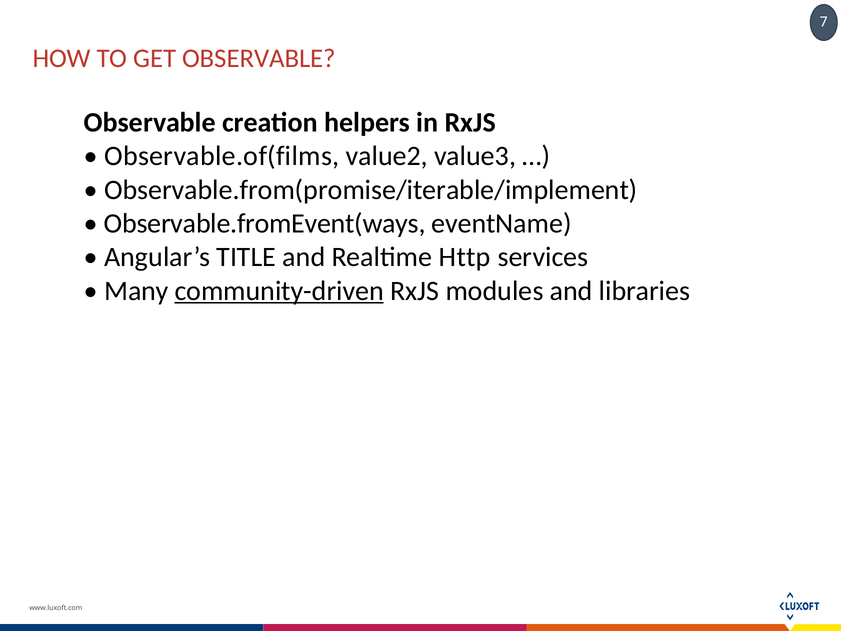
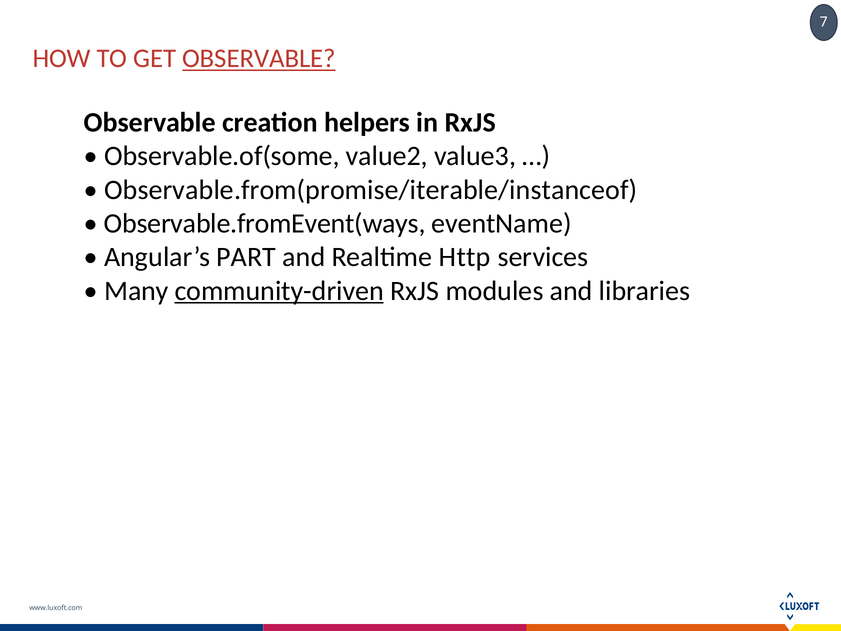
OBSERVABLE at (259, 59) underline: none -> present
Observable.of(films: Observable.of(films -> Observable.of(some
Observable.from(promise/iterable/implement: Observable.from(promise/iterable/implement -> Observable.from(promise/iterable/instanceof
TITLE: TITLE -> PART
